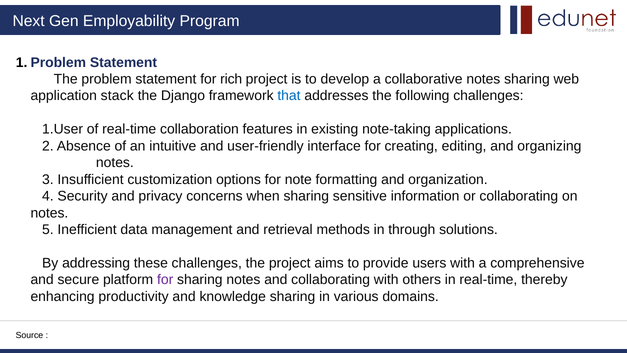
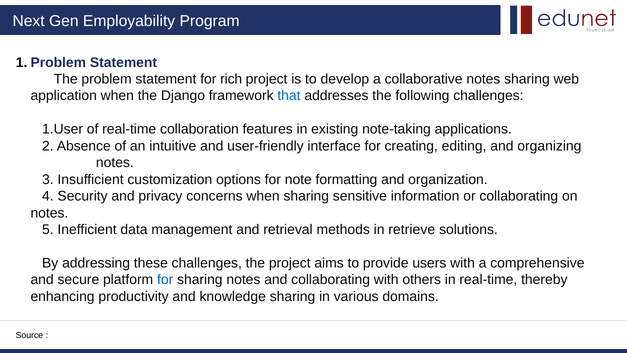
application stack: stack -> when
through: through -> retrieve
for at (165, 280) colour: purple -> blue
